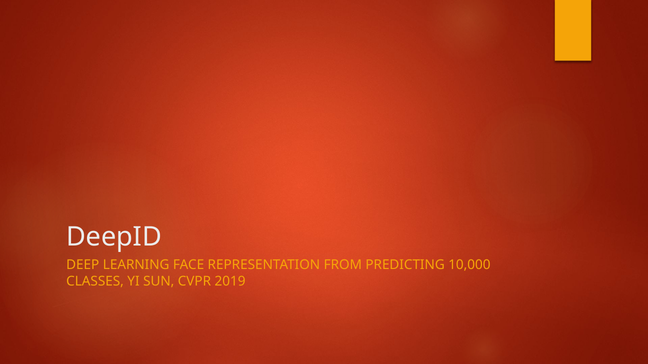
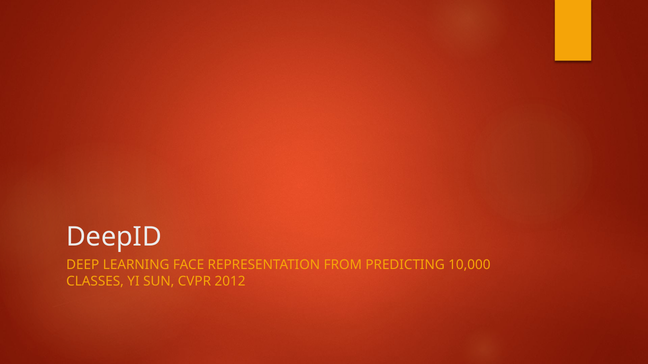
2019: 2019 -> 2012
